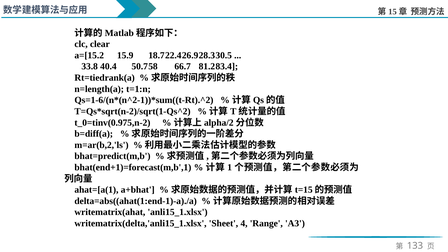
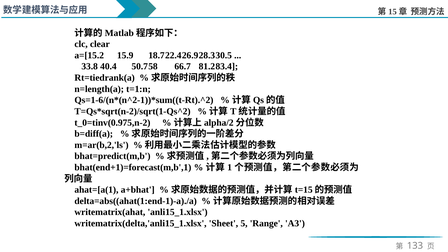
4: 4 -> 5
